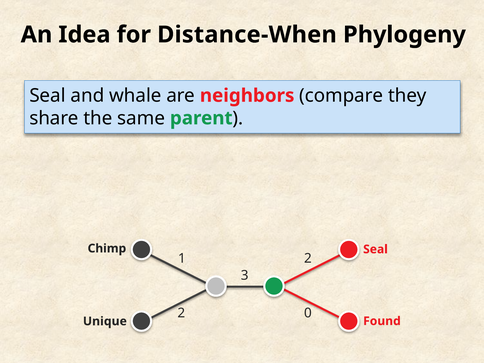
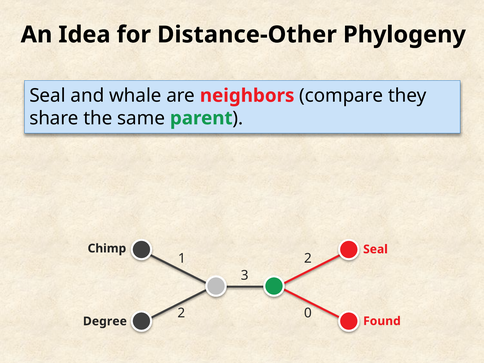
Distance-When: Distance-When -> Distance-Other
Unique: Unique -> Degree
